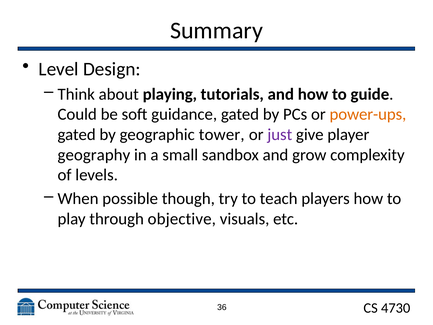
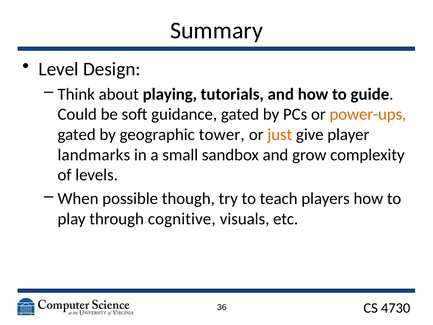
just colour: purple -> orange
geography: geography -> landmarks
objective: objective -> cognitive
